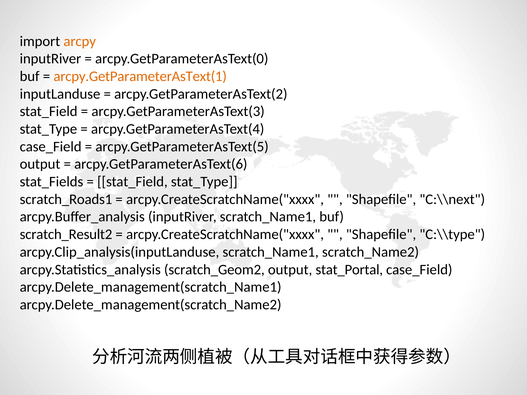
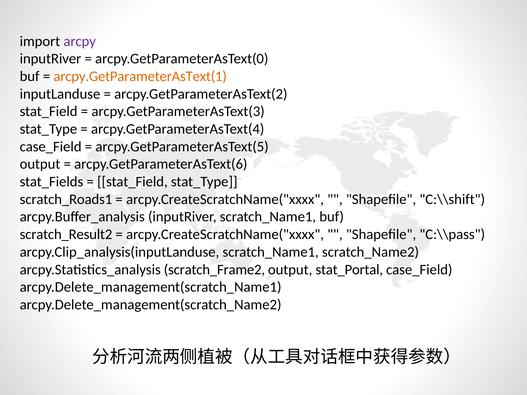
arcpy colour: orange -> purple
C:\\next: C:\\next -> C:\\shift
C:\\type: C:\\type -> C:\\pass
scratch_Geom2: scratch_Geom2 -> scratch_Frame2
